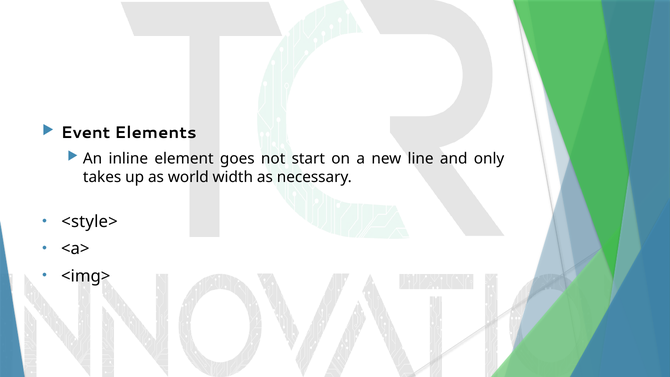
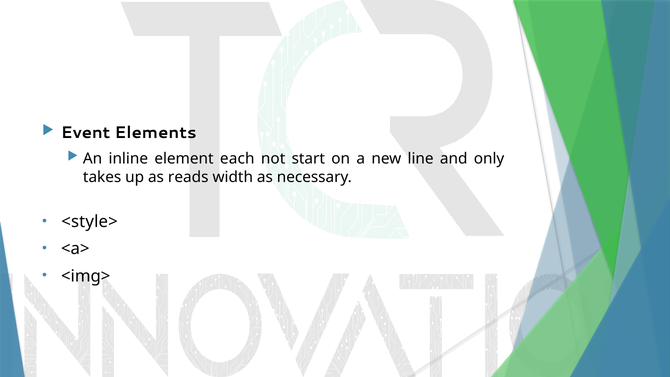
goes: goes -> each
world: world -> reads
